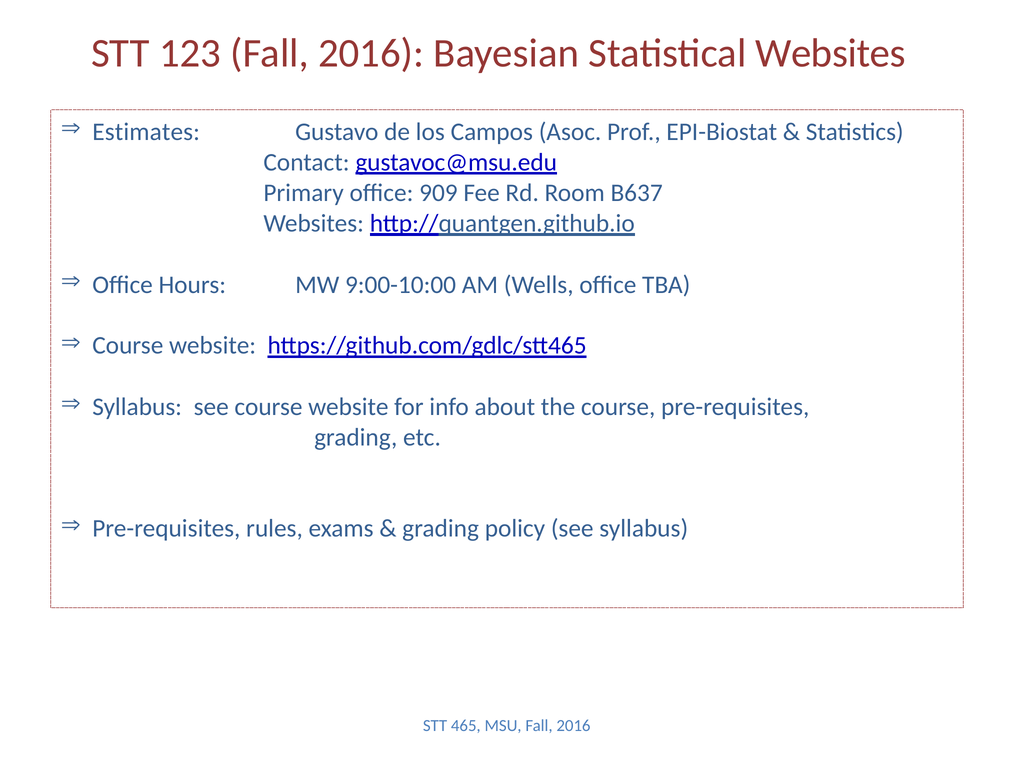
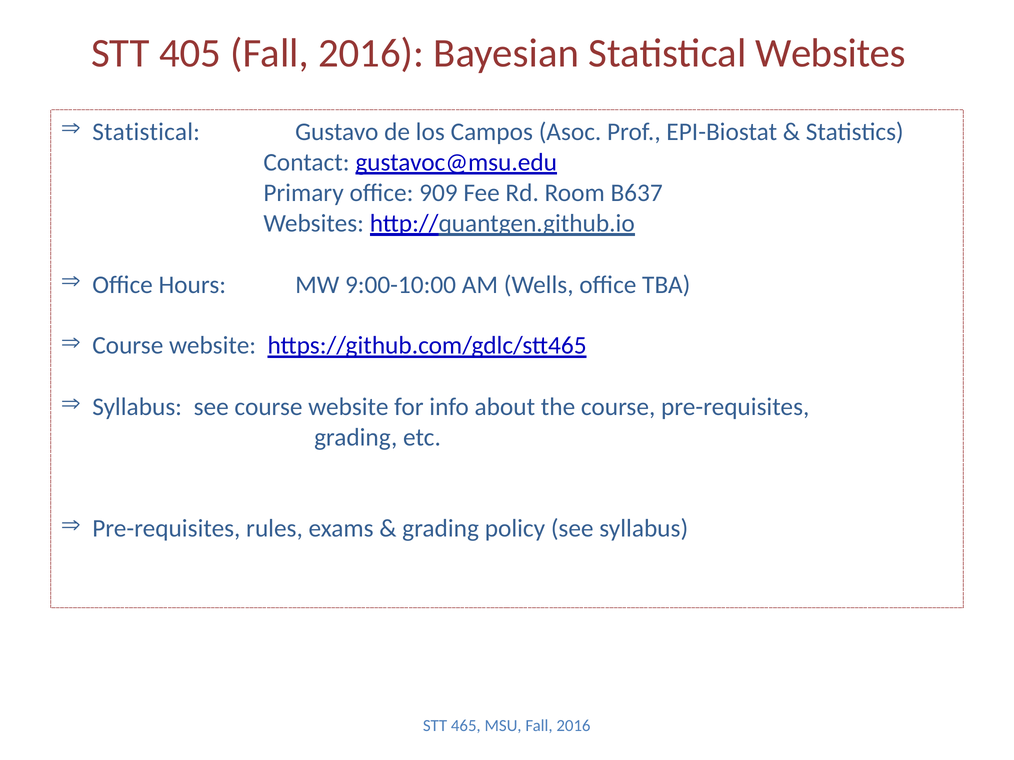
123: 123 -> 405
Estimates at (146, 132): Estimates -> Statistical
